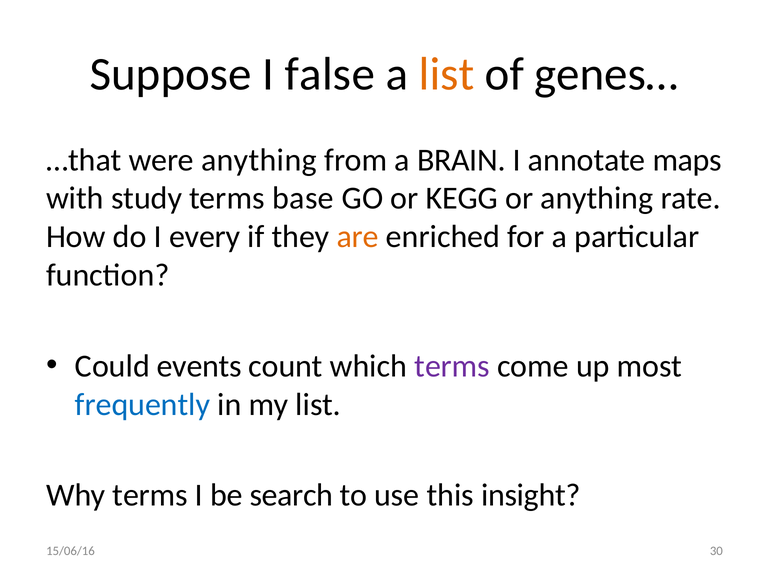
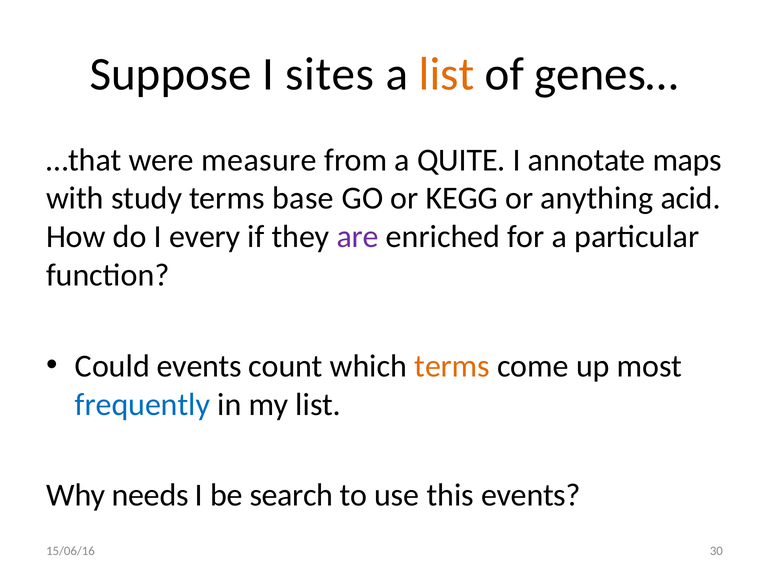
false: false -> sites
were anything: anything -> measure
BRAIN: BRAIN -> QUITE
rate: rate -> acid
are colour: orange -> purple
terms at (452, 366) colour: purple -> orange
Why terms: terms -> needs
this insight: insight -> events
